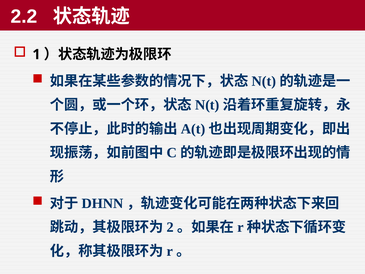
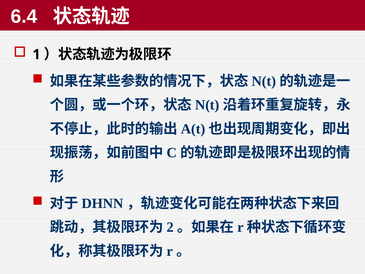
2.2: 2.2 -> 6.4
